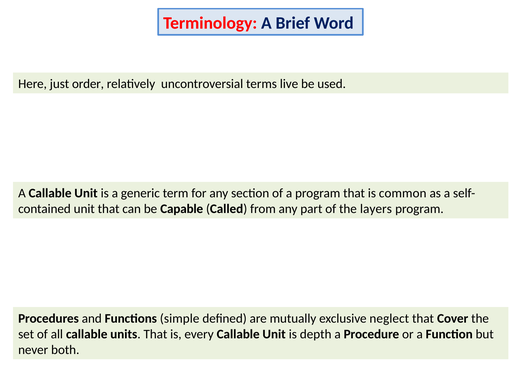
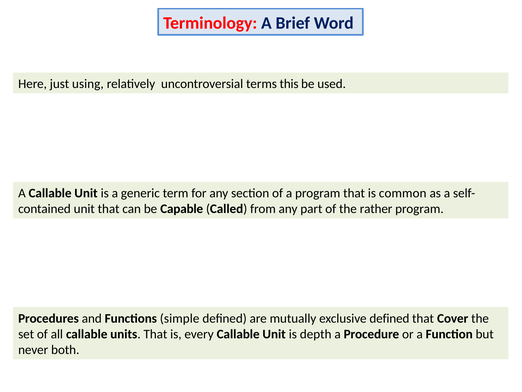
order: order -> using
live: live -> this
layers: layers -> rather
exclusive neglect: neglect -> defined
